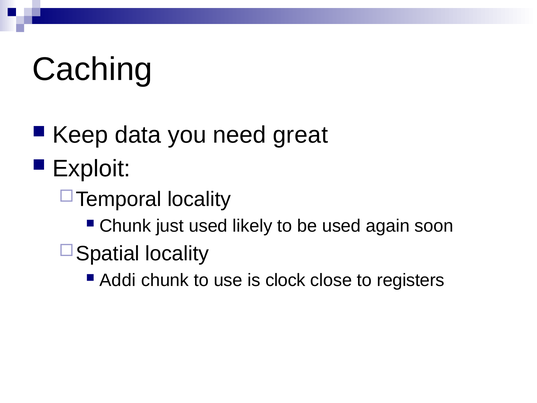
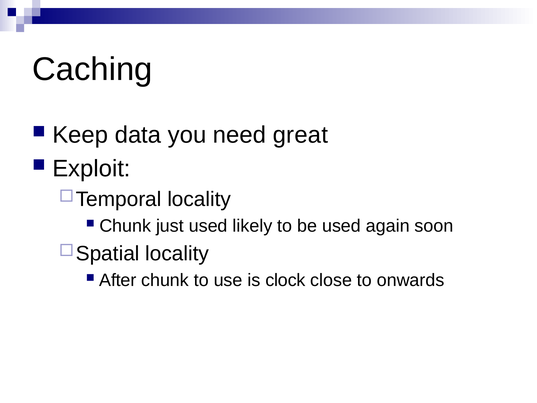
Addi: Addi -> After
registers: registers -> onwards
